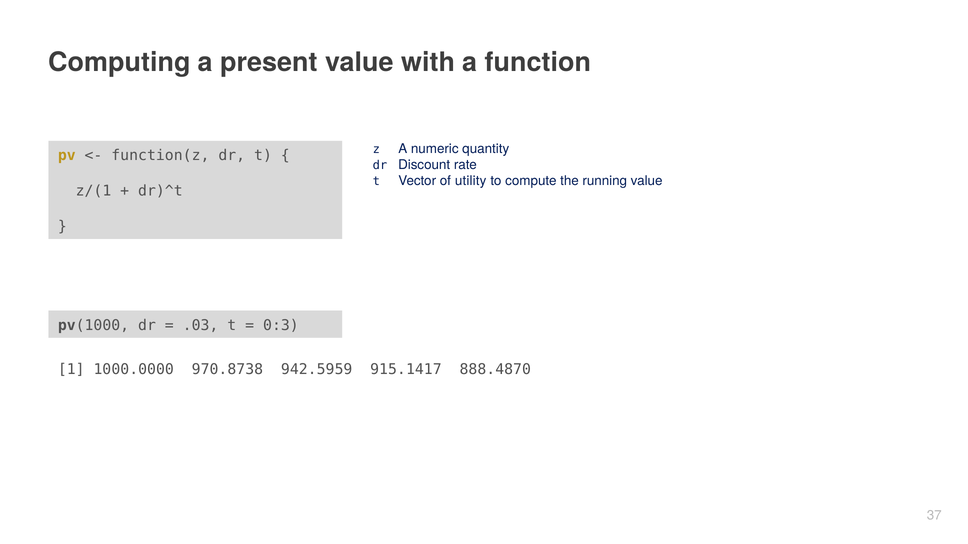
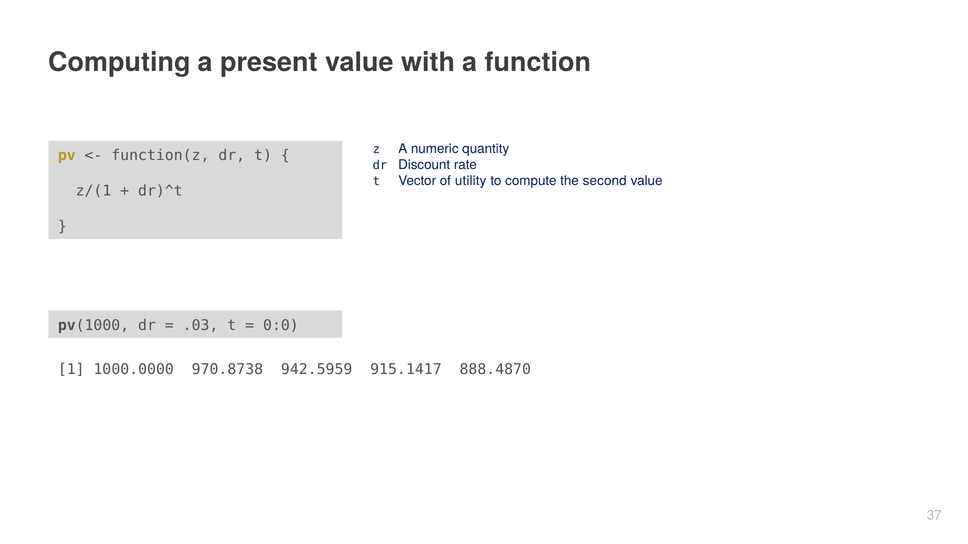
running: running -> second
0:3: 0:3 -> 0:0
